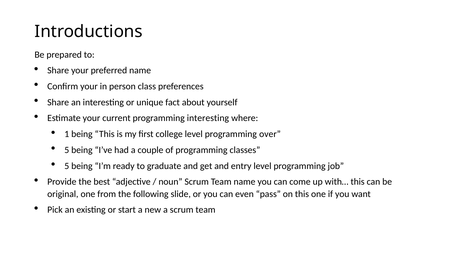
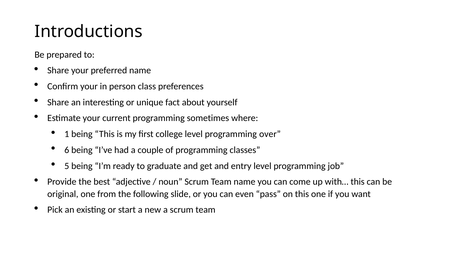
programming interesting: interesting -> sometimes
5 at (67, 150): 5 -> 6
